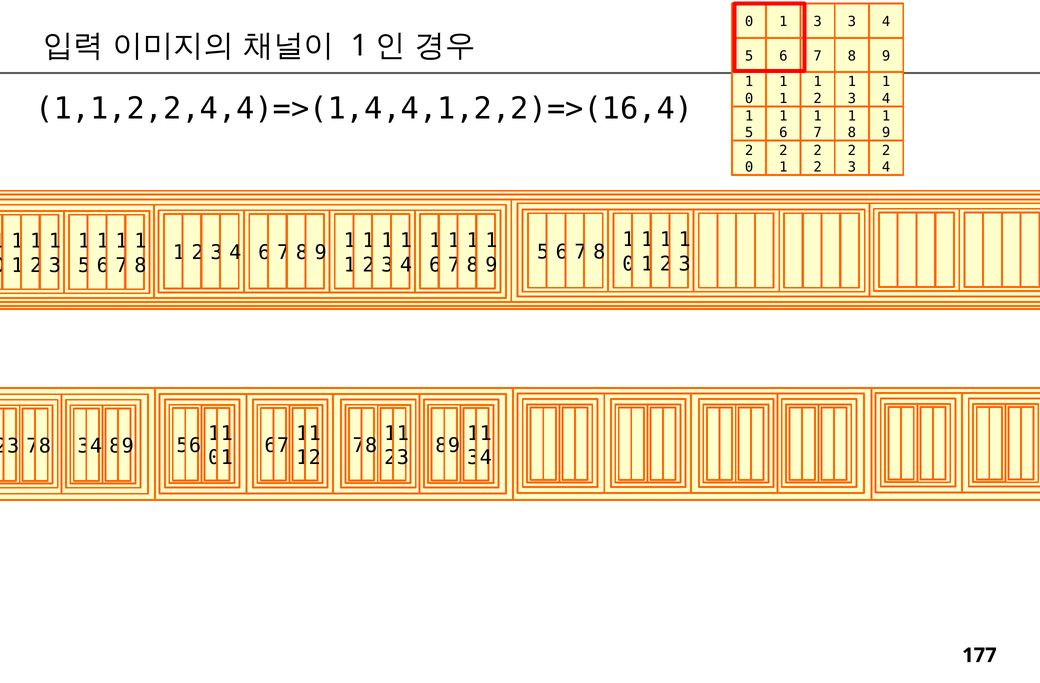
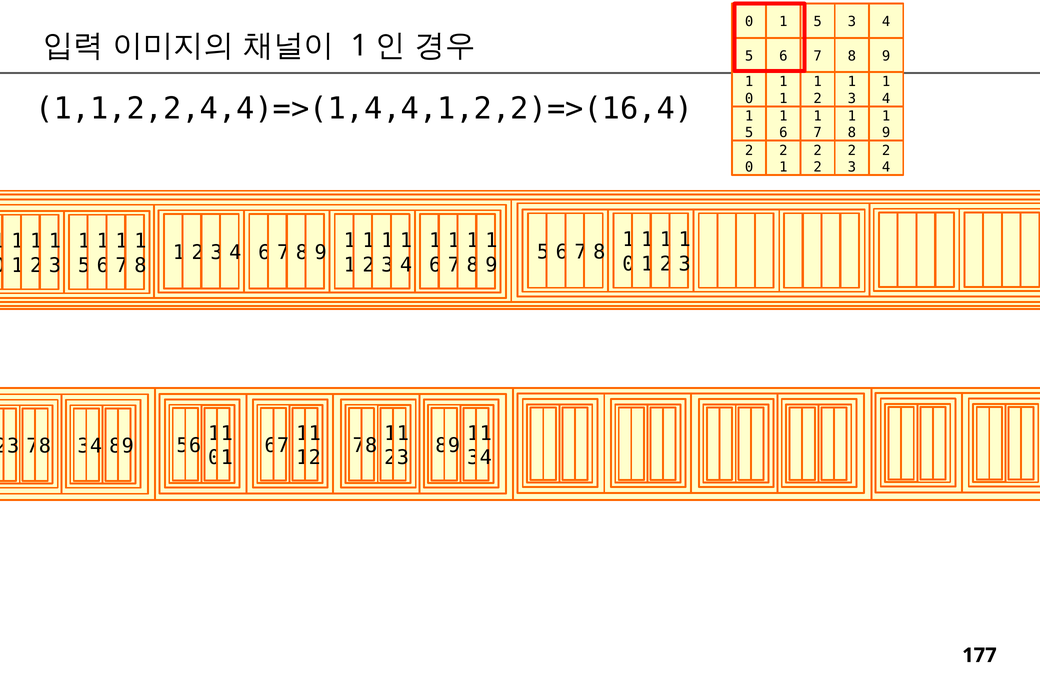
0 1 3: 3 -> 5
